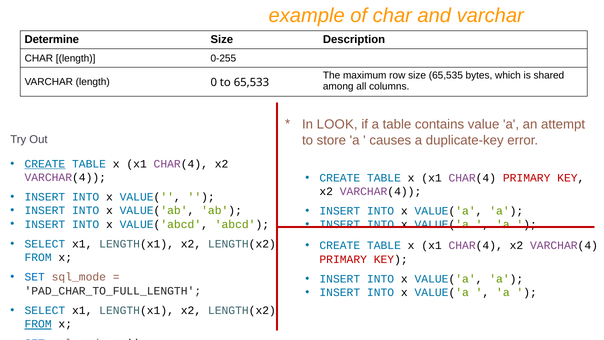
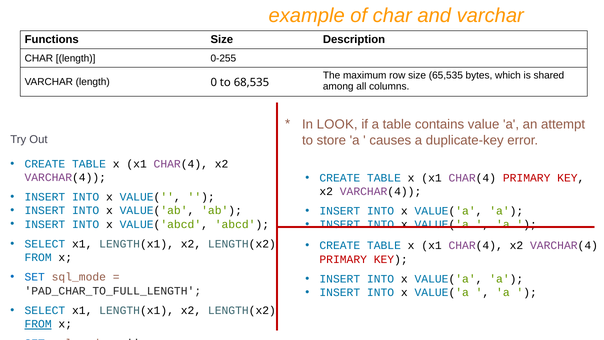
Determine: Determine -> Functions
65,533: 65,533 -> 68,535
CREATE at (45, 164) underline: present -> none
